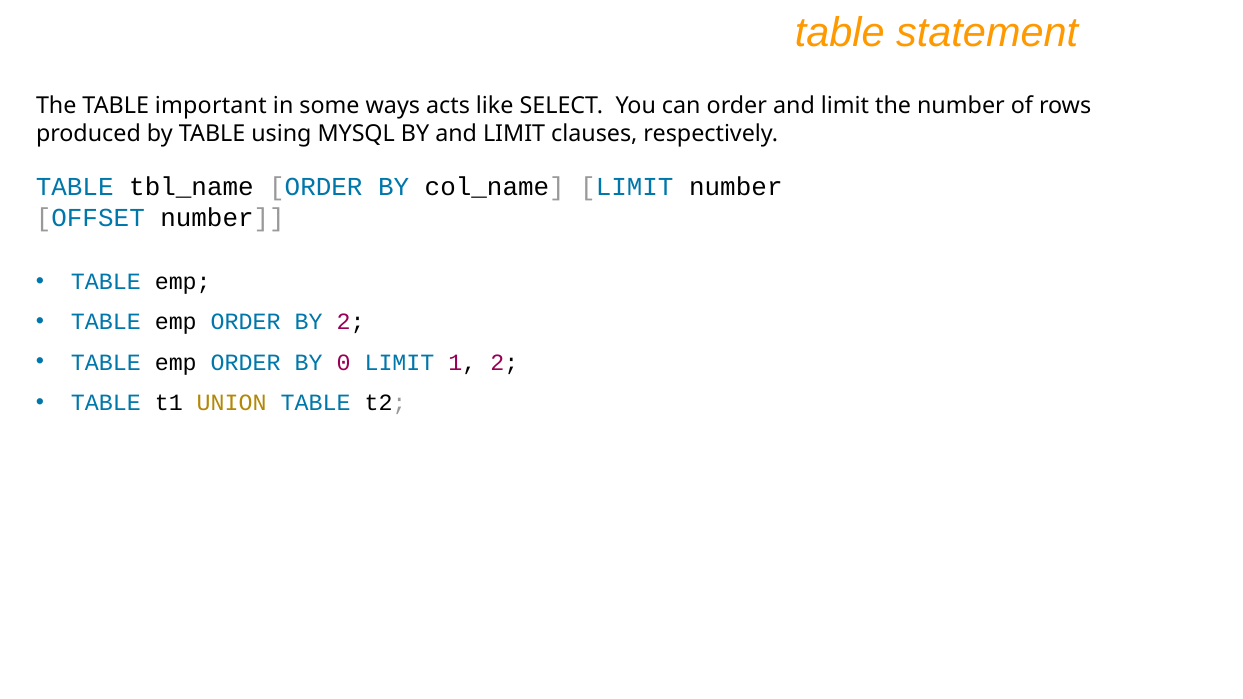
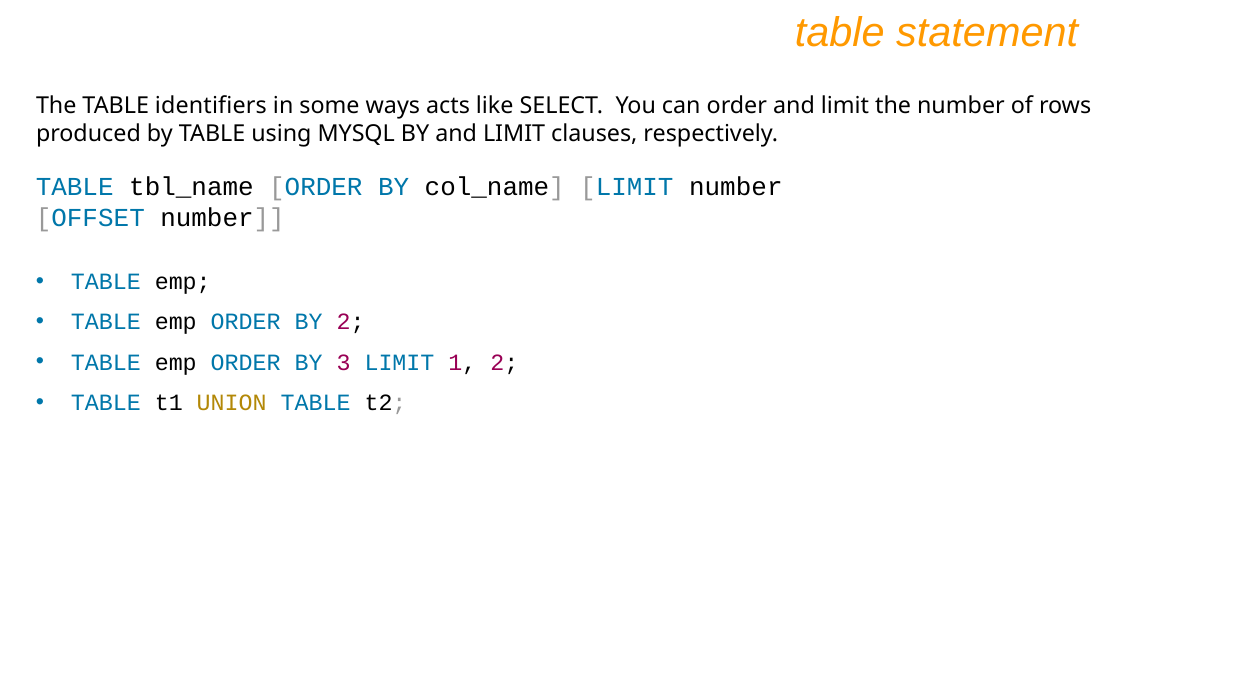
important: important -> identifiers
0: 0 -> 3
